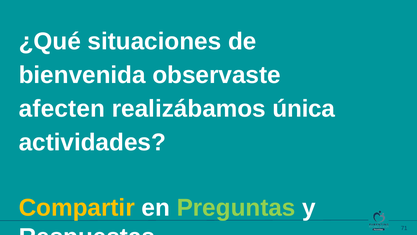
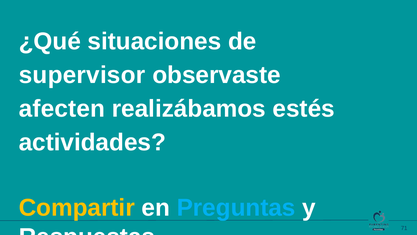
bienvenida: bienvenida -> supervisor
única: única -> estés
Preguntas colour: light green -> light blue
